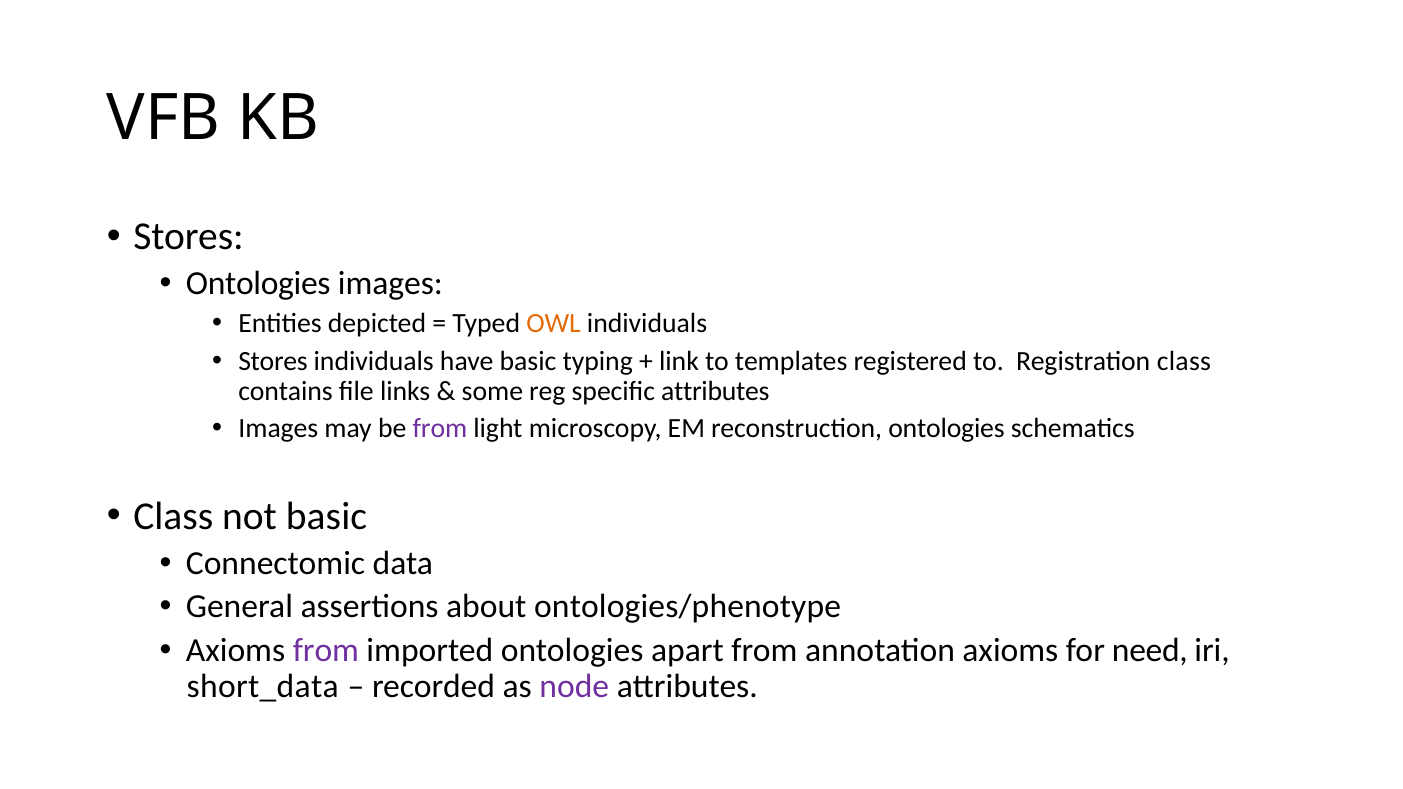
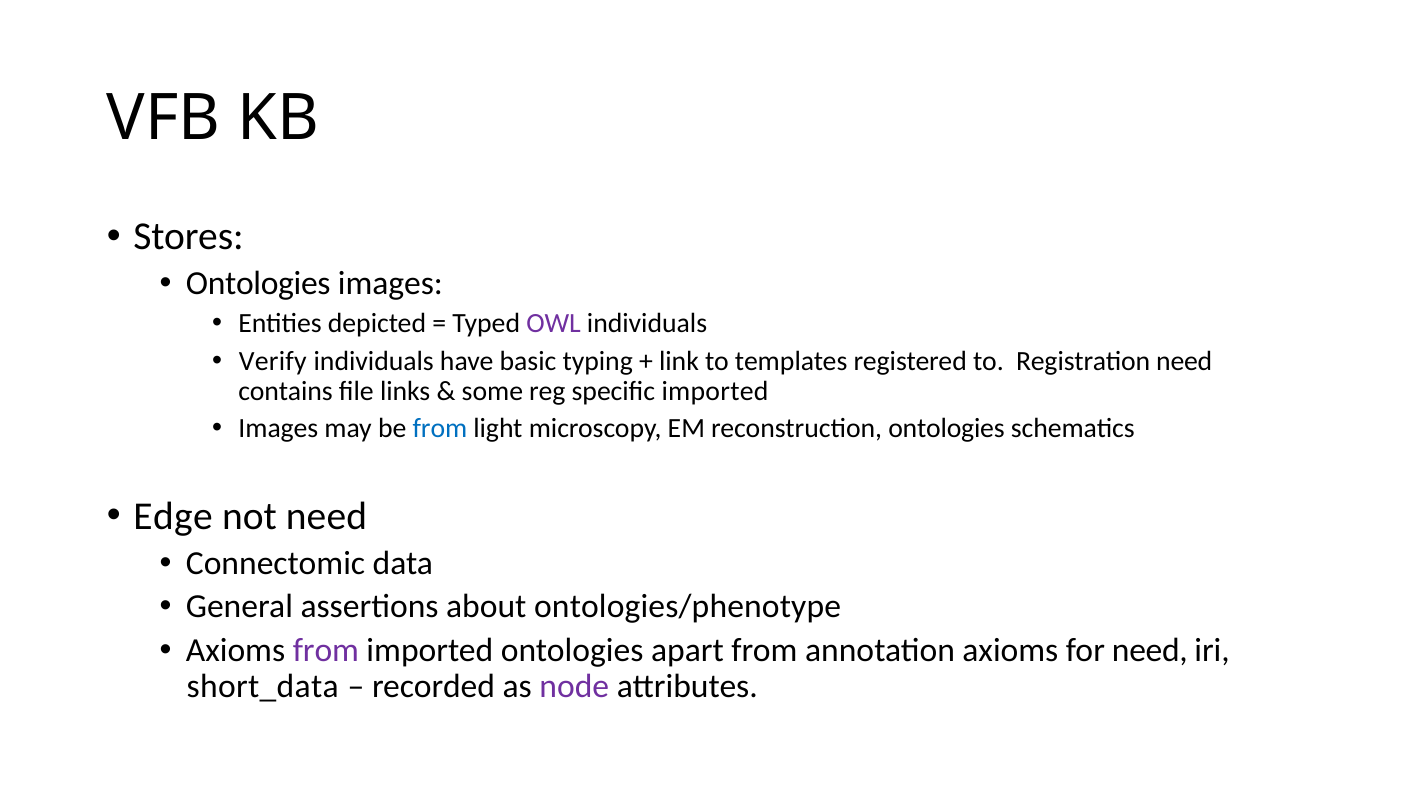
OWL colour: orange -> purple
Stores at (273, 361): Stores -> Verify
Registration class: class -> need
specific attributes: attributes -> imported
from at (440, 428) colour: purple -> blue
Class at (173, 516): Class -> Edge
not basic: basic -> need
